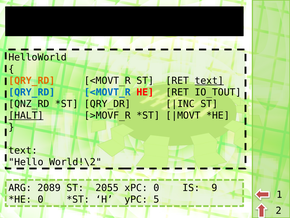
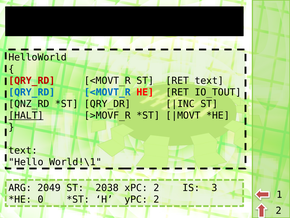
QRY_RD at (32, 80) colour: orange -> red
text at (209, 80) underline: present -> none
World!\2: World!\2 -> World!\1
2089: 2089 -> 2049
2055: 2055 -> 2038
xPC 0: 0 -> 2
9: 9 -> 3
yPC 5: 5 -> 2
